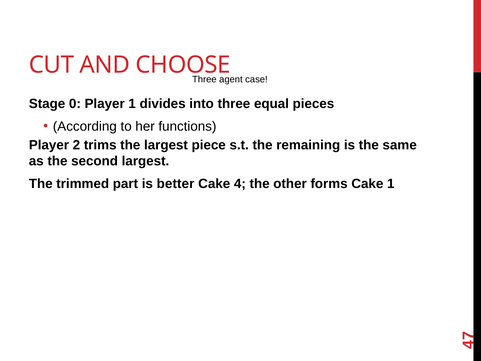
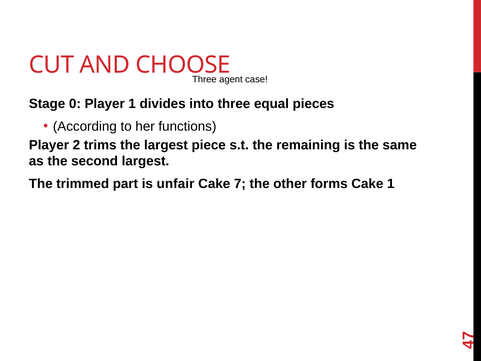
better: better -> unfair
Cake 4: 4 -> 7
